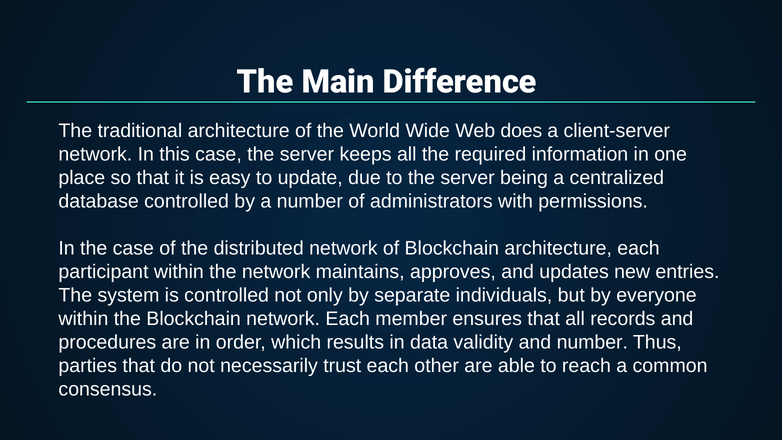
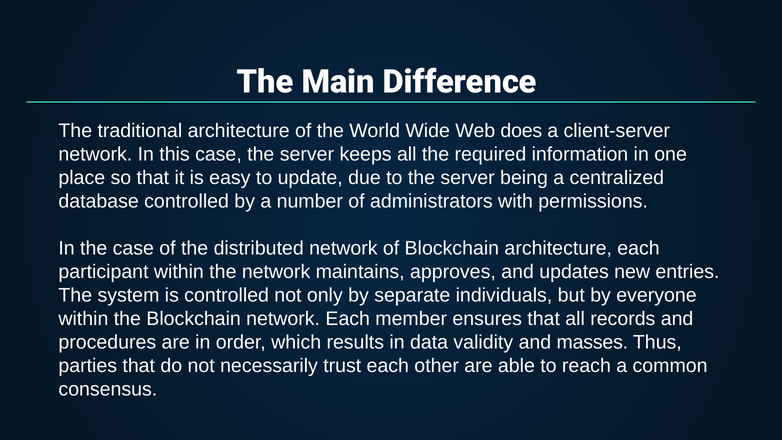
and number: number -> masses
